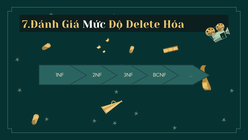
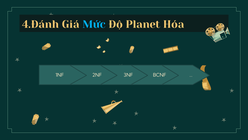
7.Đánh: 7.Đánh -> 4.Đánh
Mức colour: white -> light blue
Delete: Delete -> Planet
